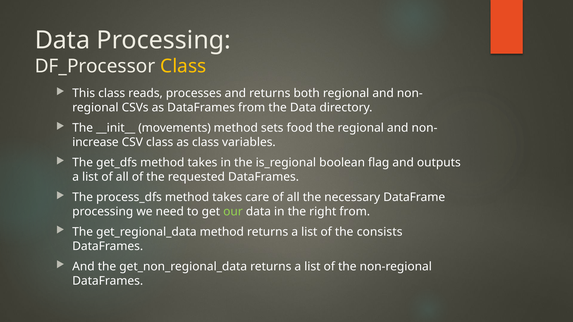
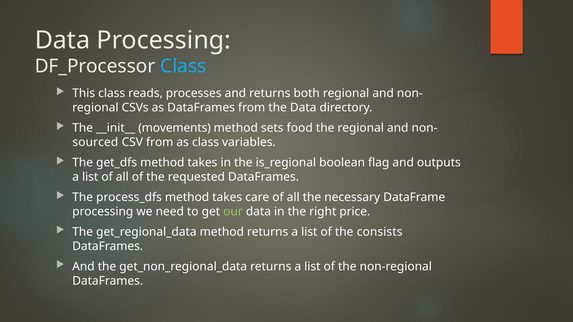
Class at (183, 66) colour: yellow -> light blue
increase: increase -> sourced
CSV class: class -> from
right from: from -> price
